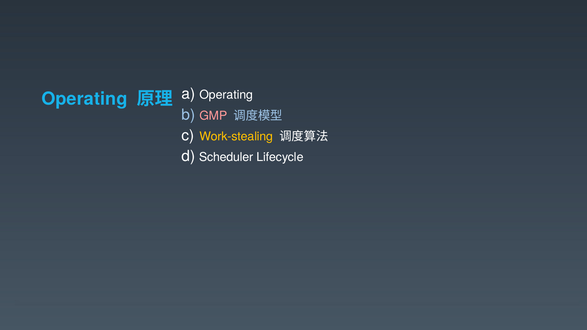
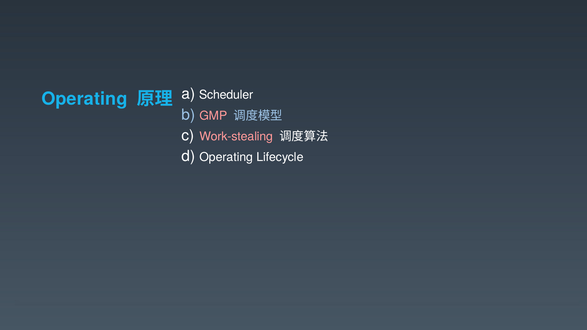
Operating at (226, 95): Operating -> Scheduler
Work-stealing colour: yellow -> pink
Scheduler at (226, 157): Scheduler -> Operating
